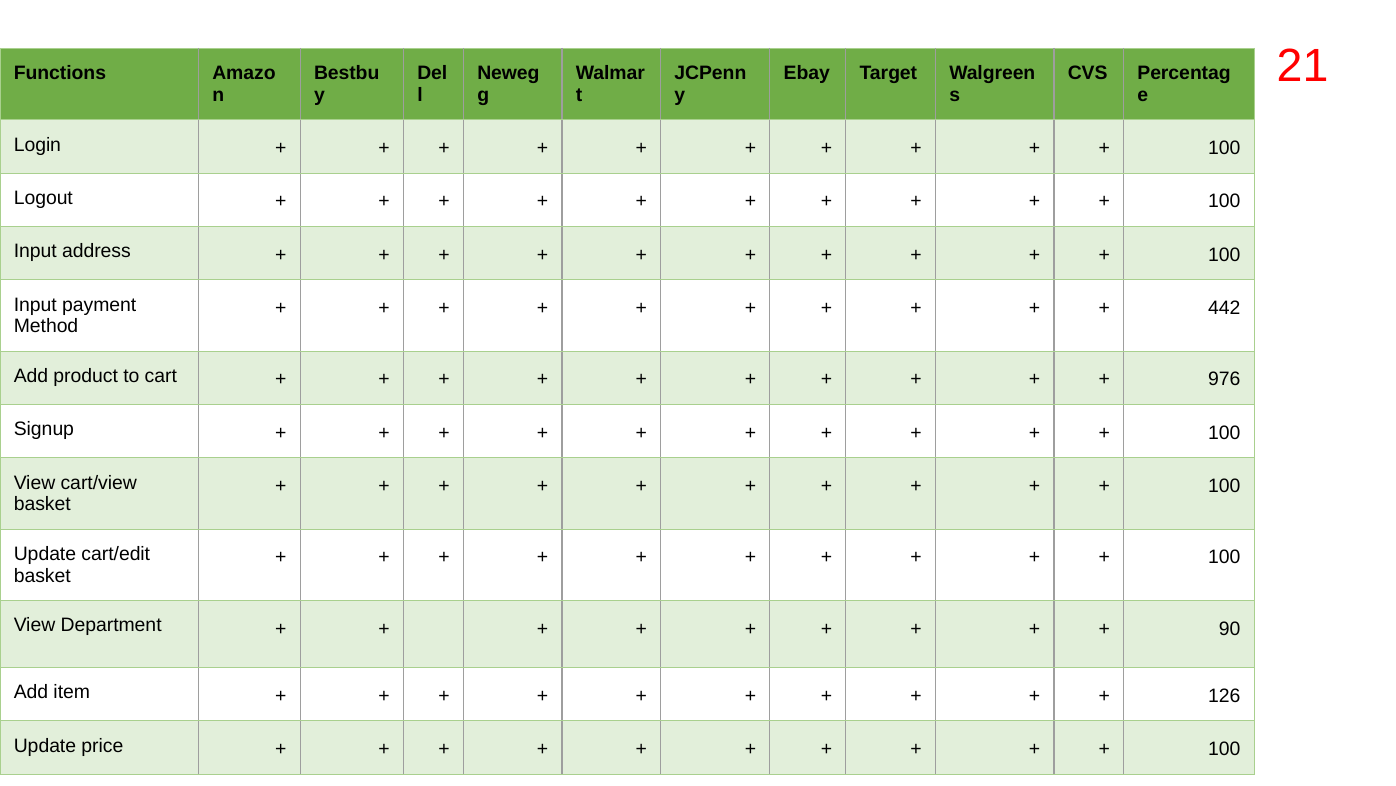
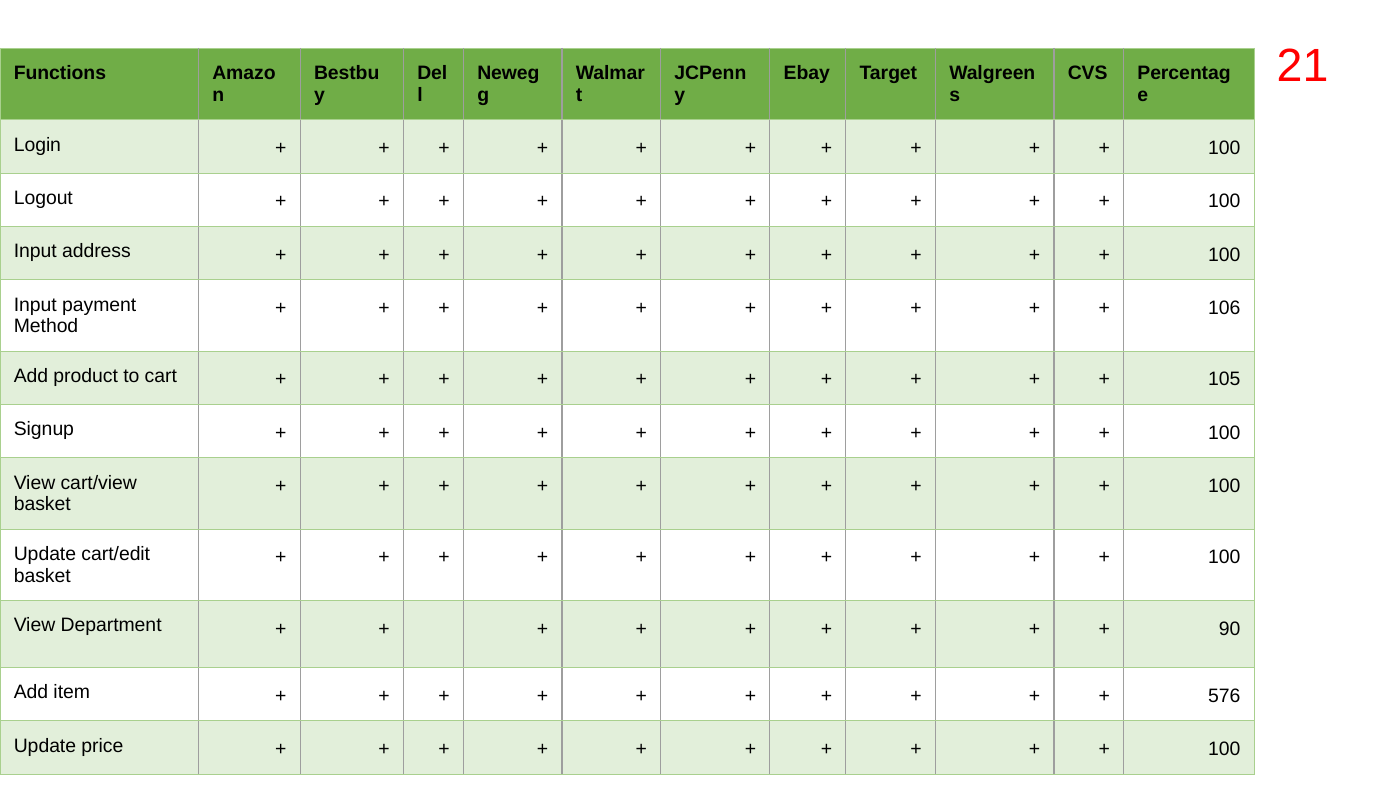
442: 442 -> 106
976: 976 -> 105
126: 126 -> 576
